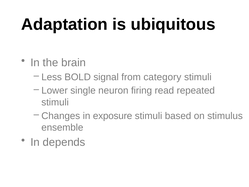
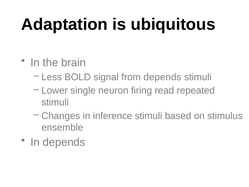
from category: category -> depends
exposure: exposure -> inference
